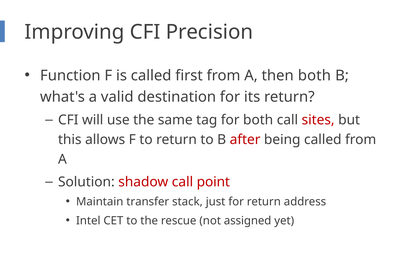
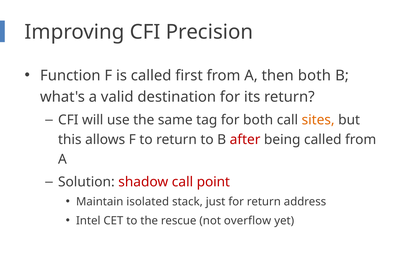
sites colour: red -> orange
transfer: transfer -> isolated
assigned: assigned -> overflow
